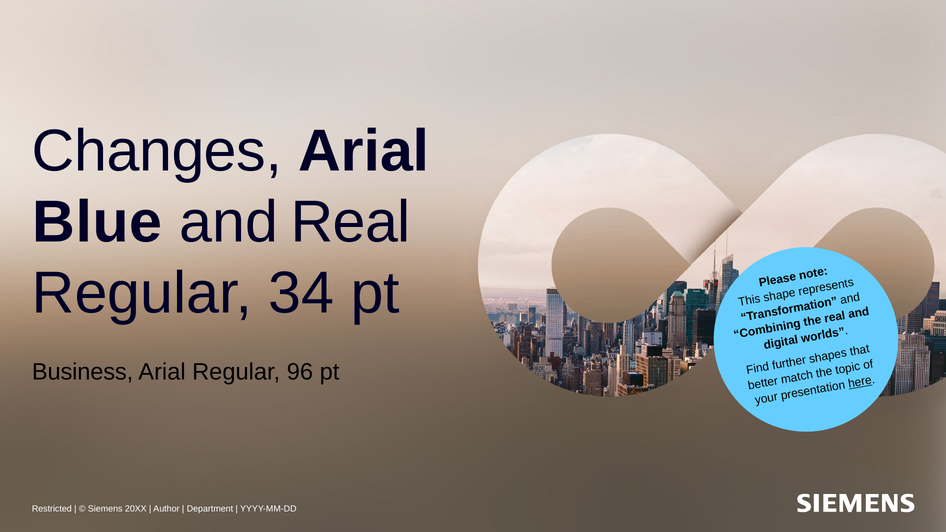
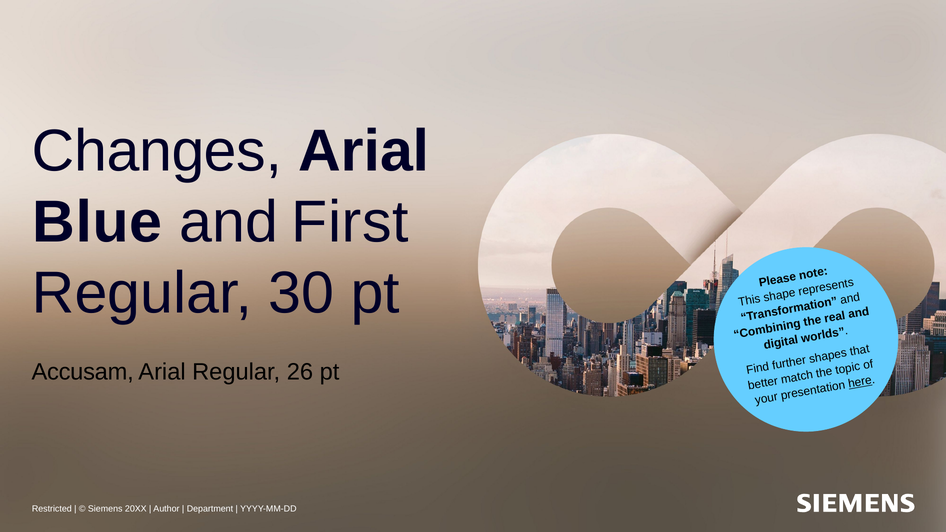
and Real: Real -> First
34: 34 -> 30
Business: Business -> Accusam
96: 96 -> 26
